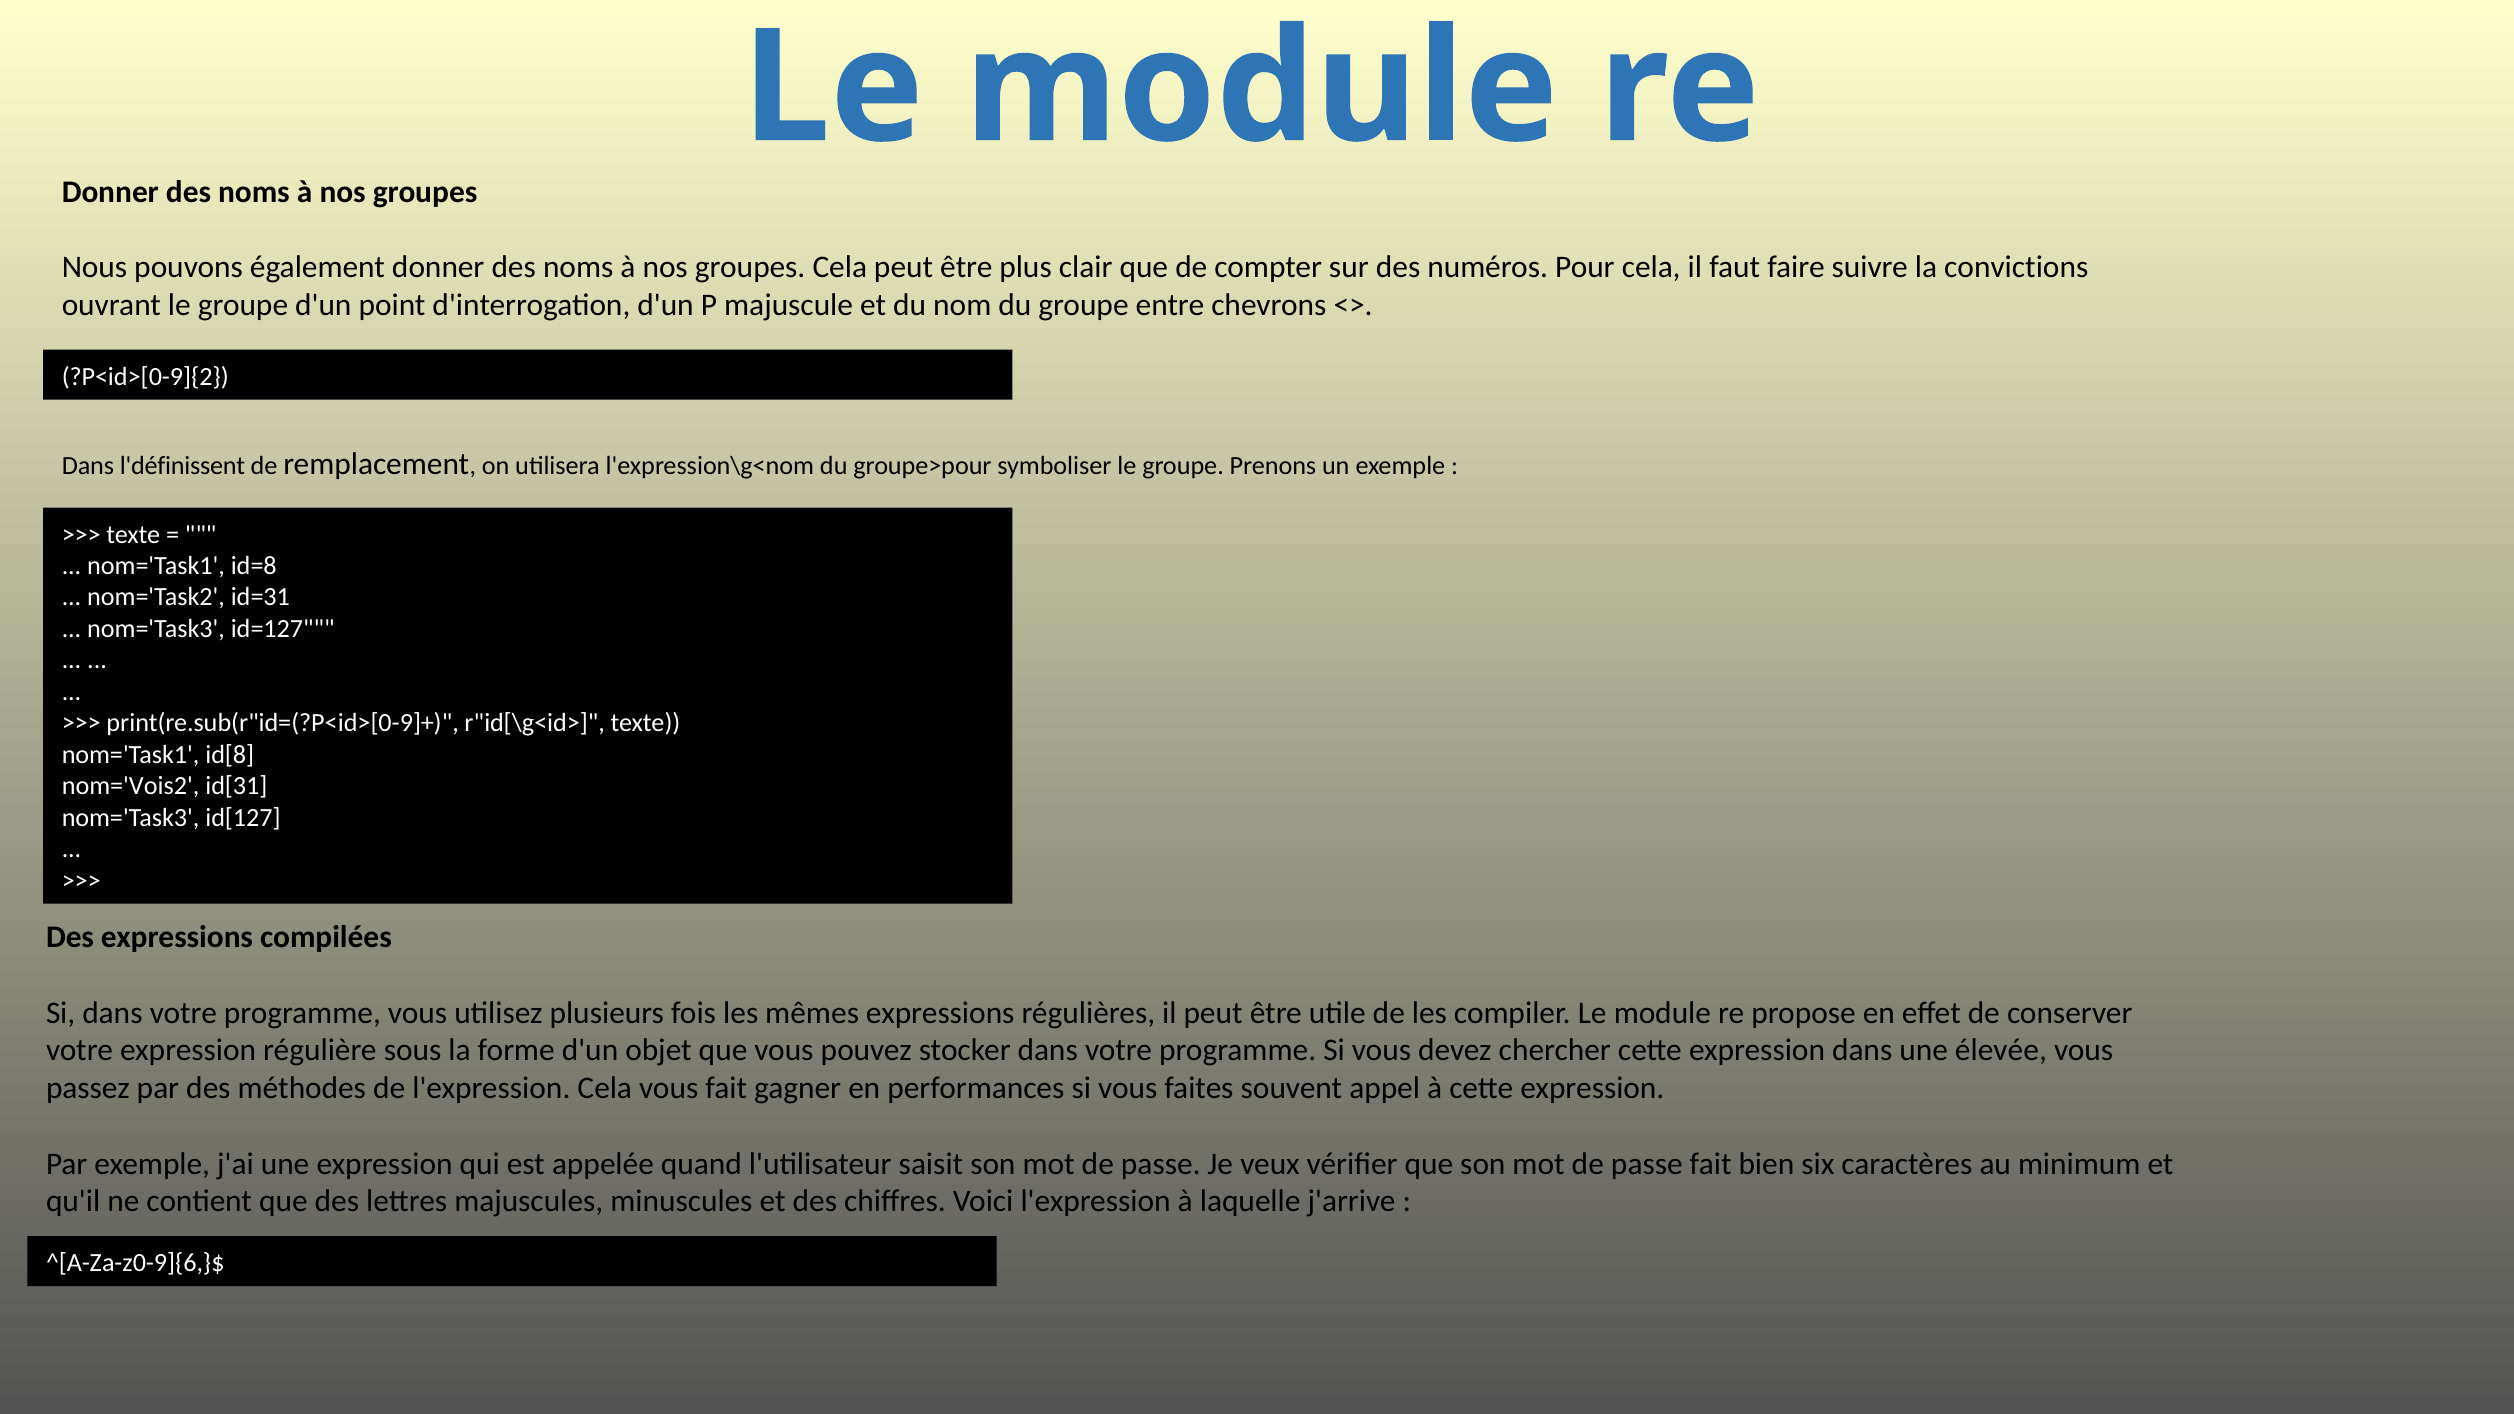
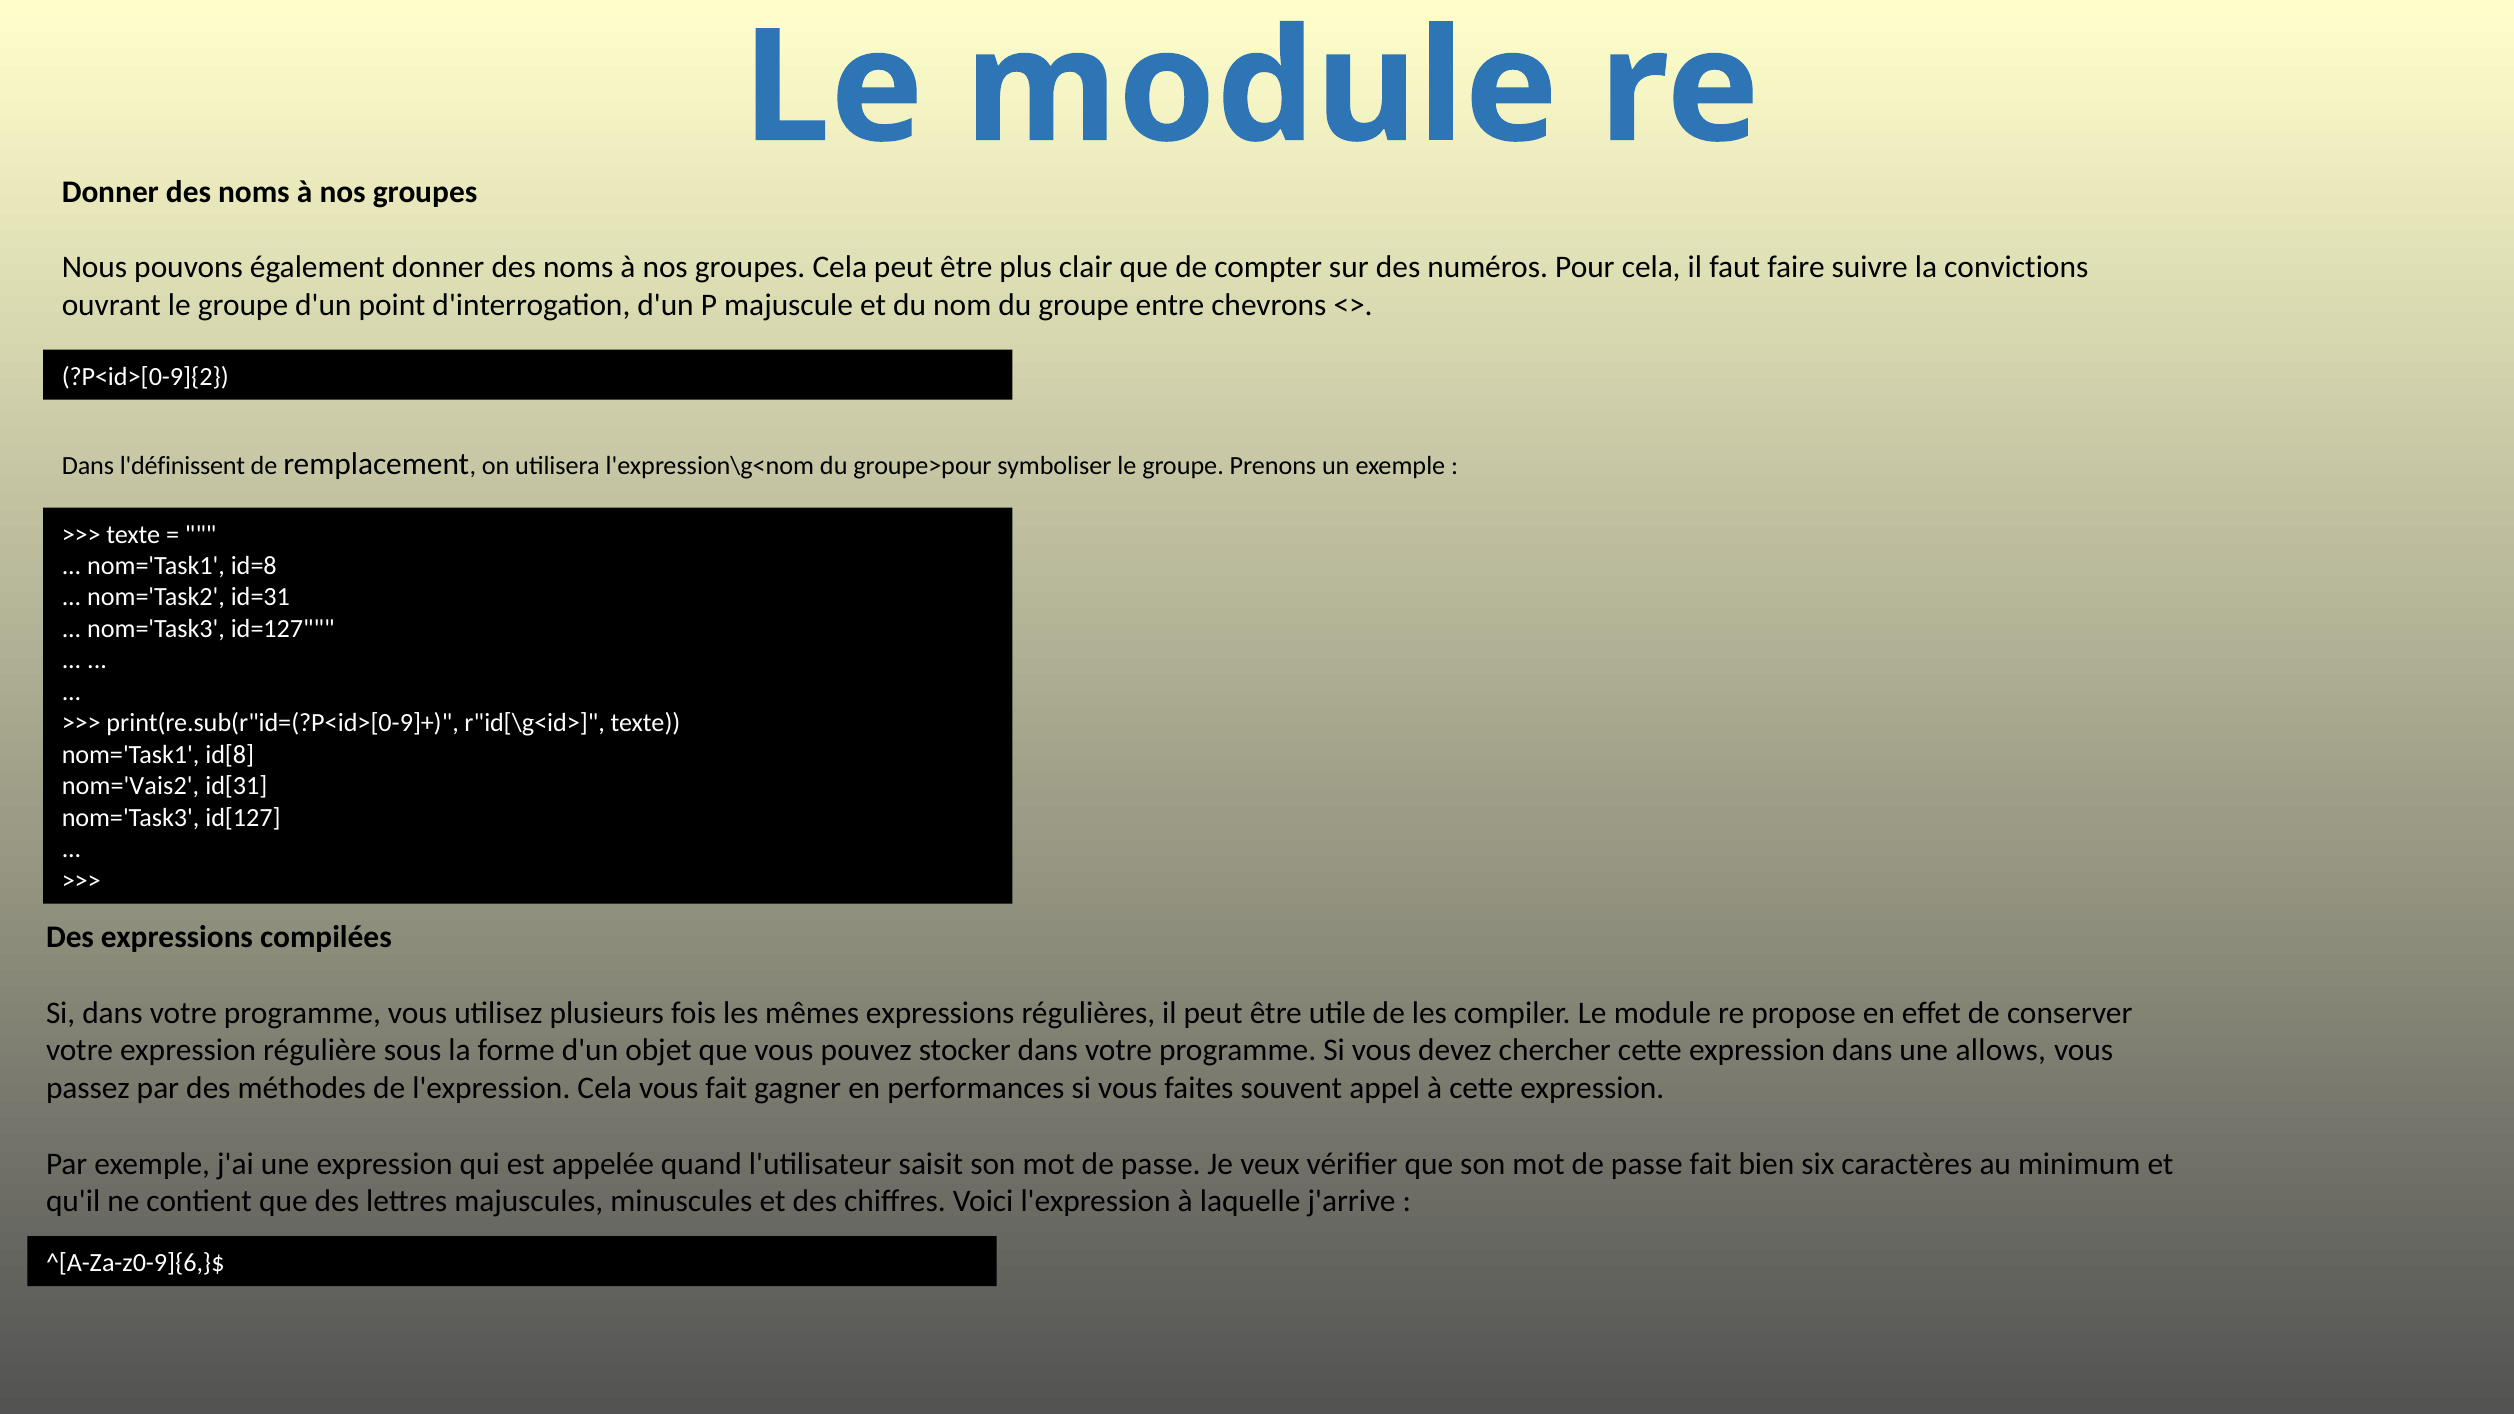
nom='Vois2: nom='Vois2 -> nom='Vais2
élevée: élevée -> allows
